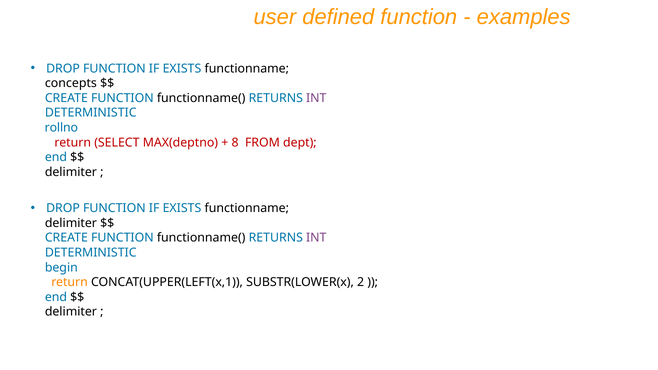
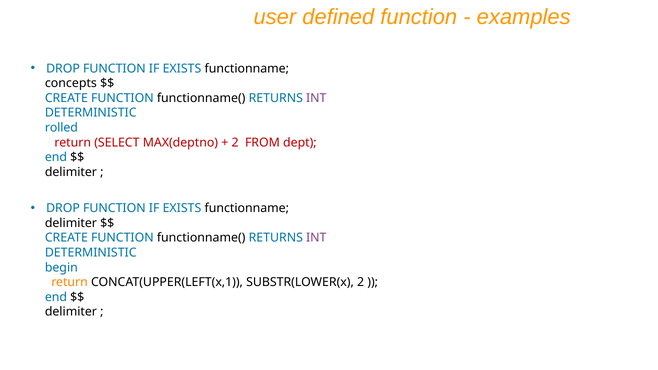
rollno: rollno -> rolled
8 at (235, 142): 8 -> 2
